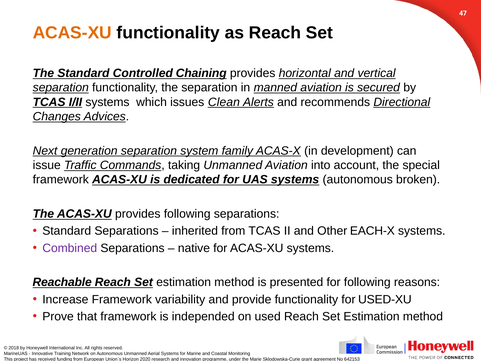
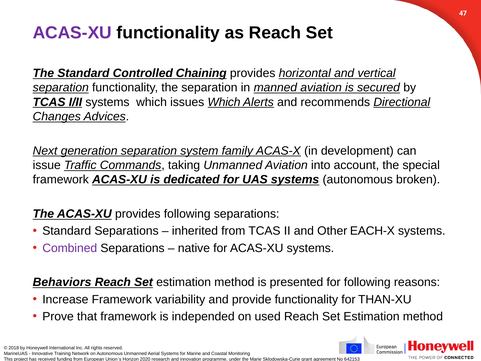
ACAS-XU at (72, 33) colour: orange -> purple
issues Clean: Clean -> Which
Reachable: Reachable -> Behaviors
USED-XU: USED-XU -> THAN-XU
